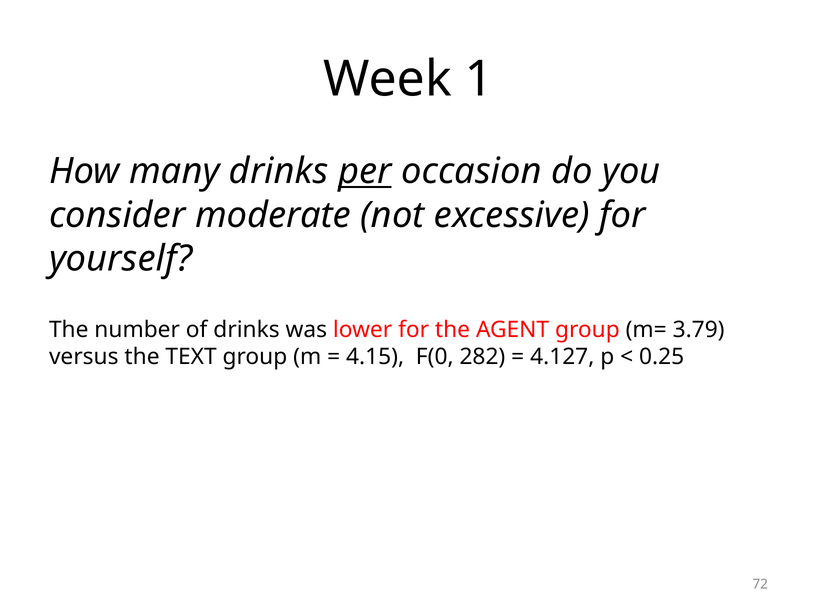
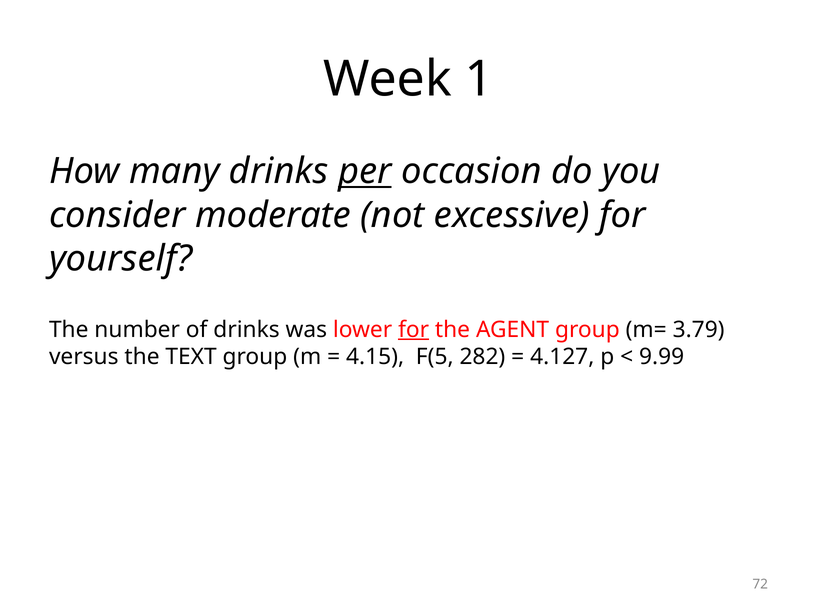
for at (414, 330) underline: none -> present
F(0: F(0 -> F(5
0.25: 0.25 -> 9.99
